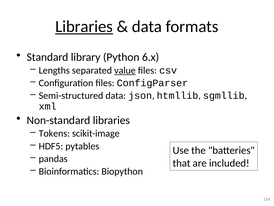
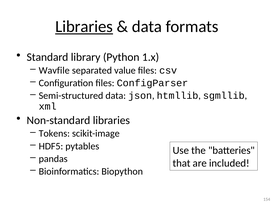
6.x: 6.x -> 1.x
Lengths: Lengths -> Wavfile
value underline: present -> none
